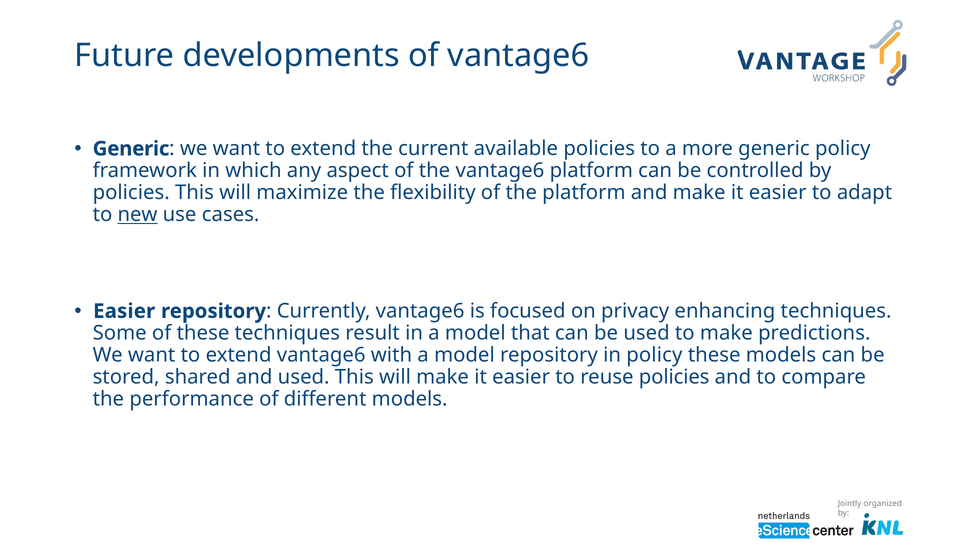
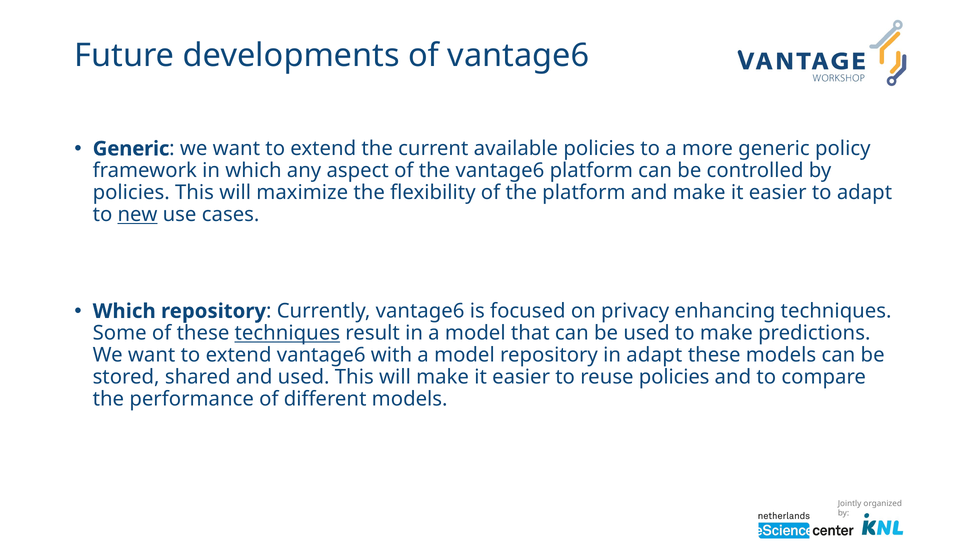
Easier at (124, 311): Easier -> Which
techniques at (287, 333) underline: none -> present
in policy: policy -> adapt
